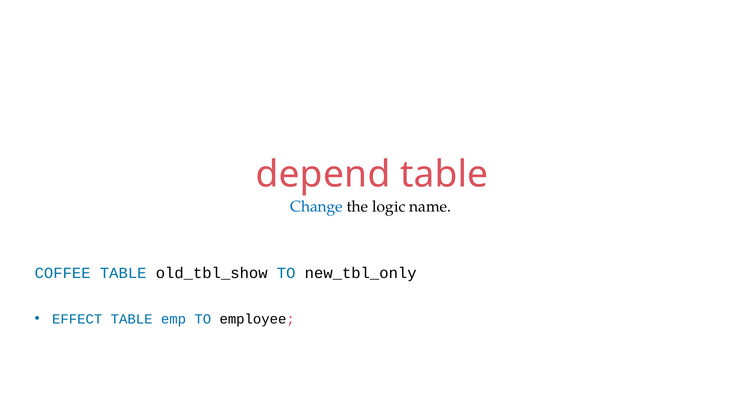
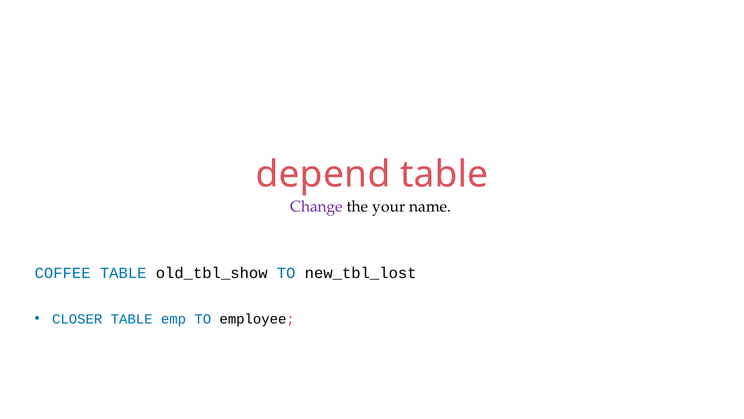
Change colour: blue -> purple
logic: logic -> your
new_tbl_only: new_tbl_only -> new_tbl_lost
EFFECT: EFFECT -> CLOSER
